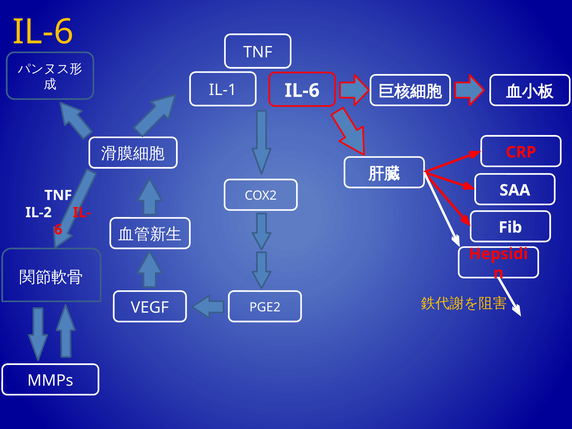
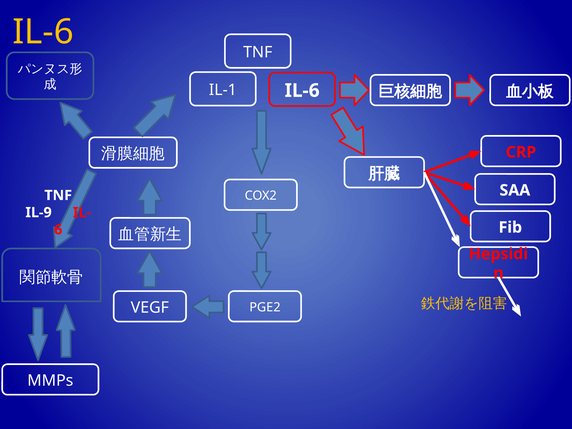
IL-2: IL-2 -> IL-9
